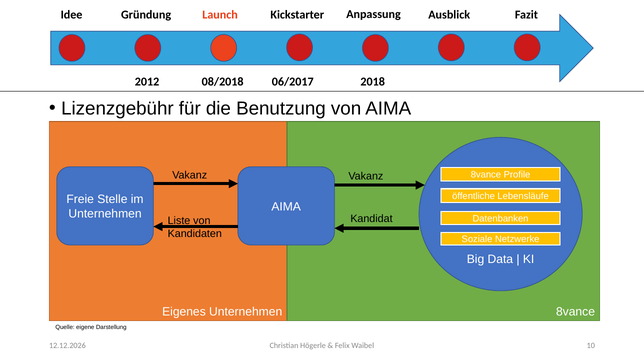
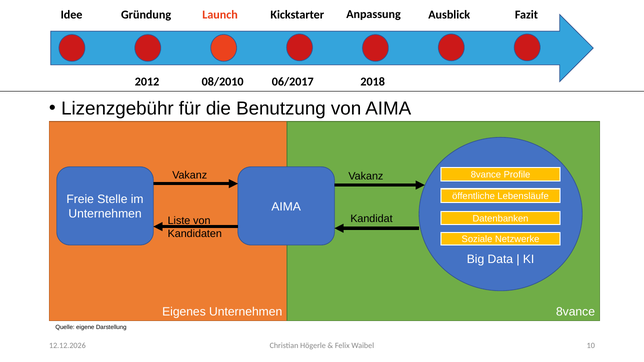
08/2018: 08/2018 -> 08/2010
